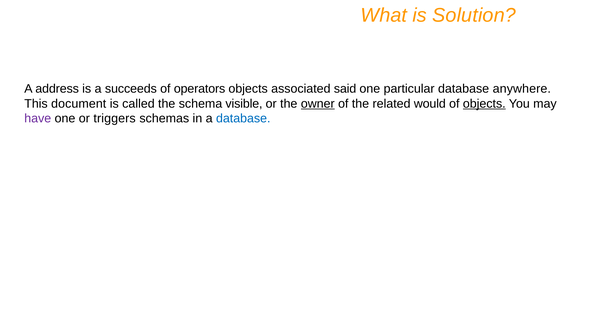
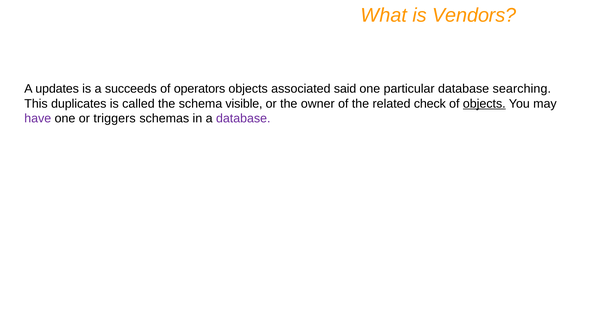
Solution: Solution -> Vendors
address: address -> updates
anywhere: anywhere -> searching
document: document -> duplicates
owner underline: present -> none
would: would -> check
database at (243, 119) colour: blue -> purple
